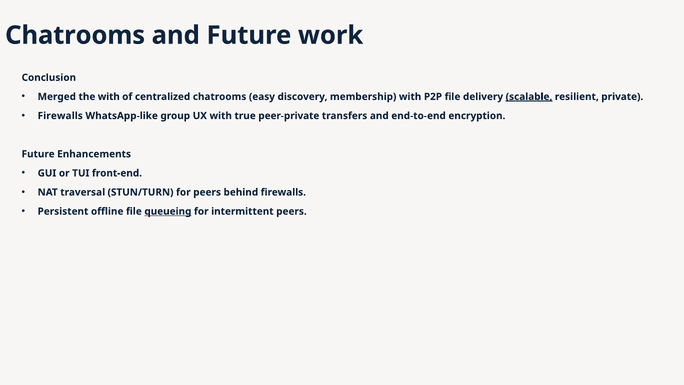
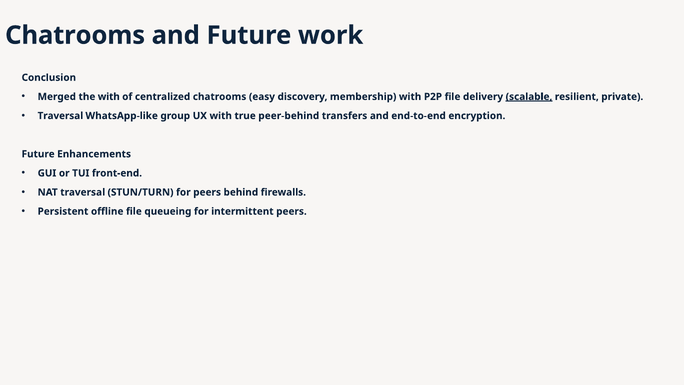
Firewalls at (60, 116): Firewalls -> Traversal
peer-private: peer-private -> peer-behind
queueing underline: present -> none
